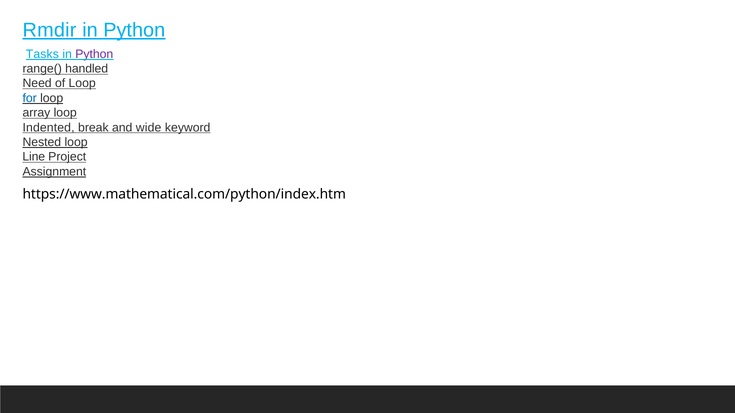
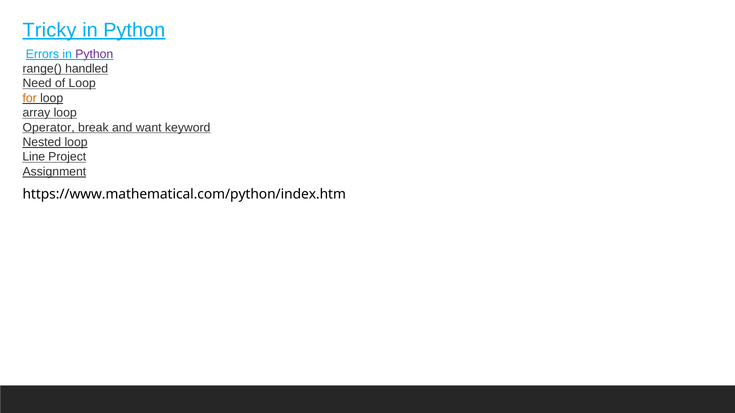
Rmdir: Rmdir -> Tricky
Tasks: Tasks -> Errors
for colour: blue -> orange
Indented: Indented -> Operator
wide: wide -> want
